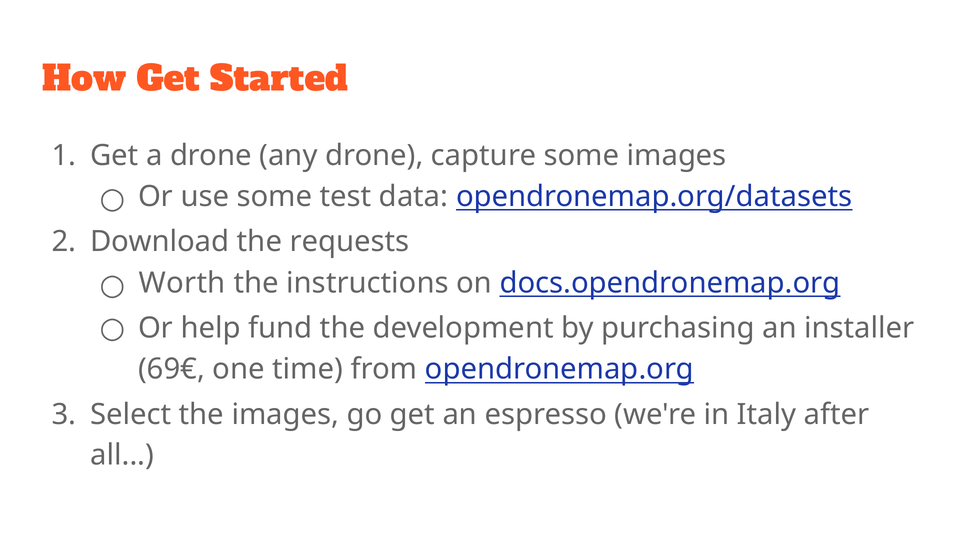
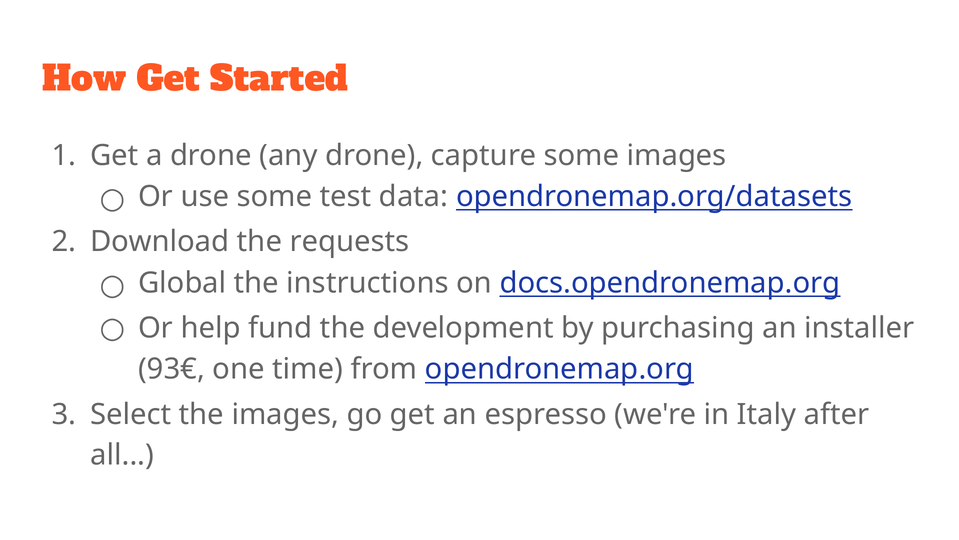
Worth: Worth -> Global
69€: 69€ -> 93€
